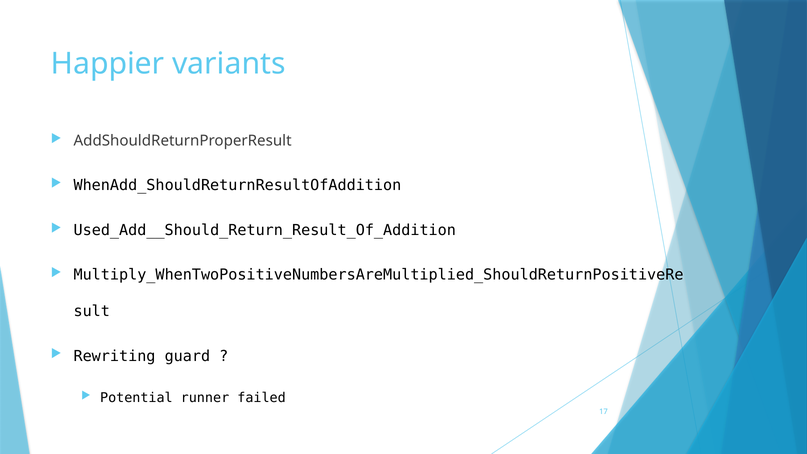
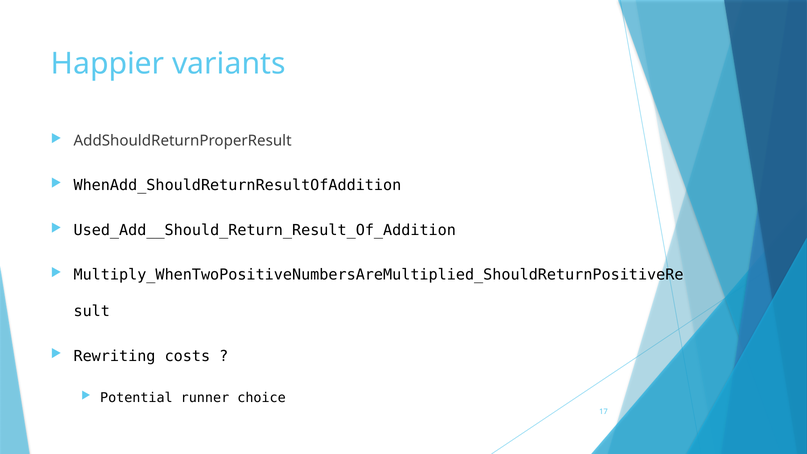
guard: guard -> costs
failed: failed -> choice
